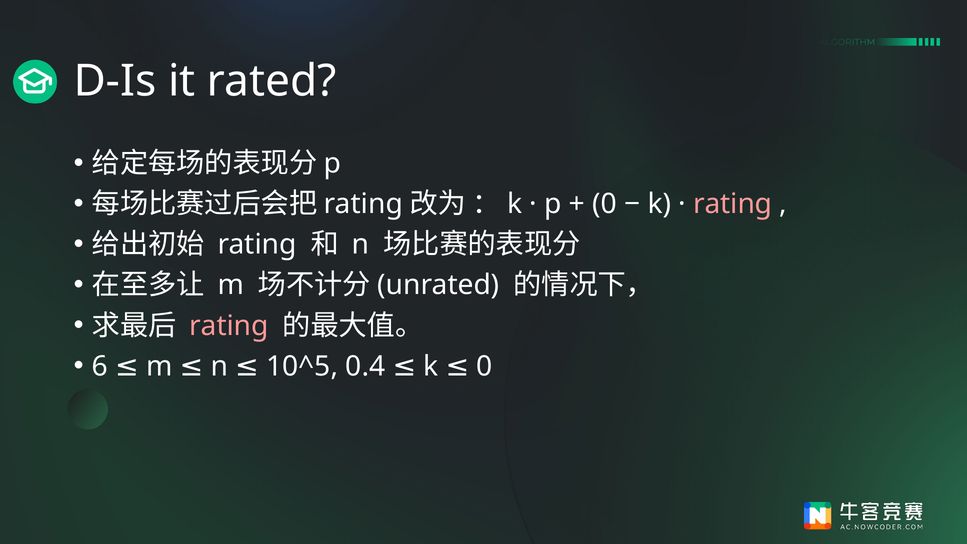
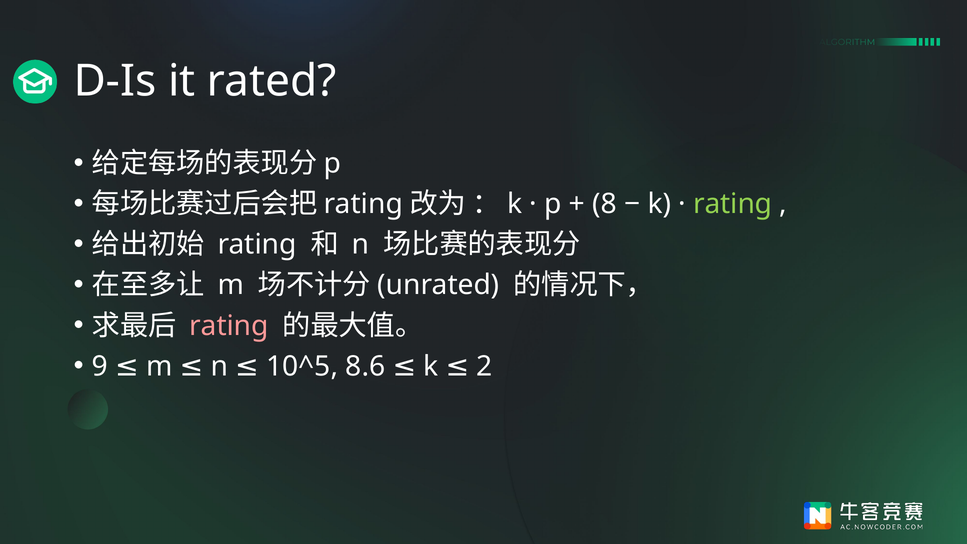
0 at (605, 204): 0 -> 8
rating at (733, 204) colour: pink -> light green
6: 6 -> 9
0.4: 0.4 -> 8.6
k 0: 0 -> 2
